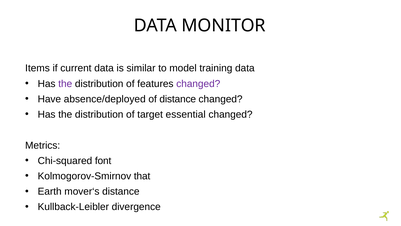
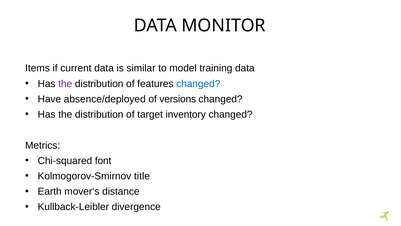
changed at (198, 84) colour: purple -> blue
of distance: distance -> versions
essential: essential -> inventory
that: that -> title
